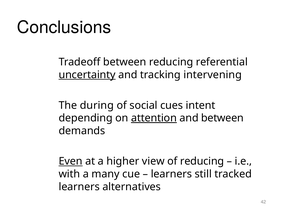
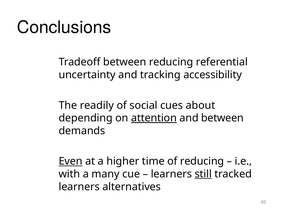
uncertainty underline: present -> none
intervening: intervening -> accessibility
during: during -> readily
intent: intent -> about
view: view -> time
still underline: none -> present
